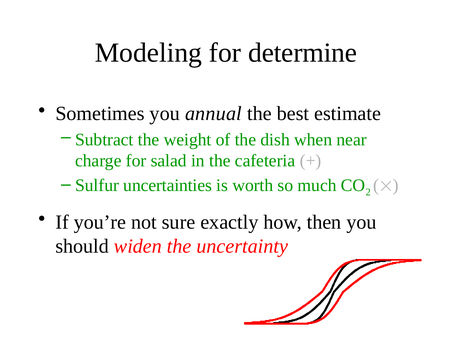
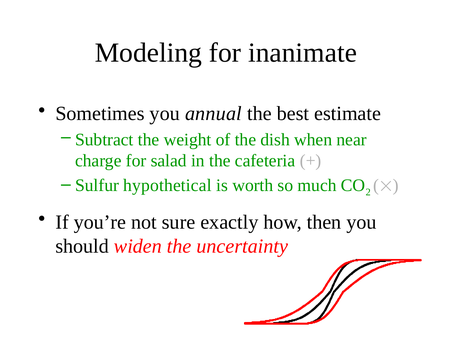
determine: determine -> inanimate
uncertainties: uncertainties -> hypothetical
